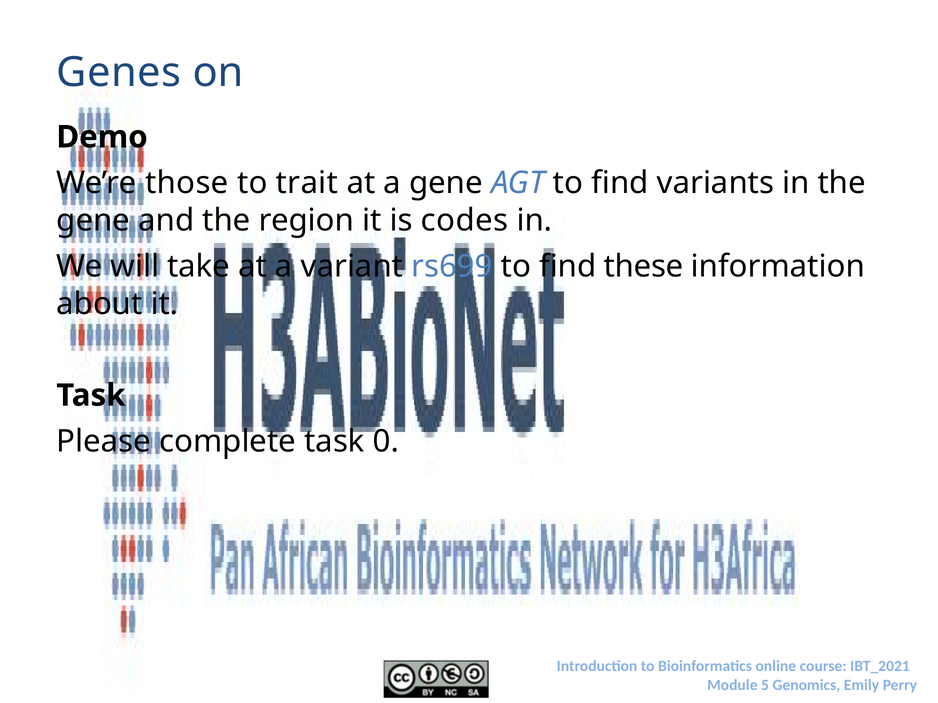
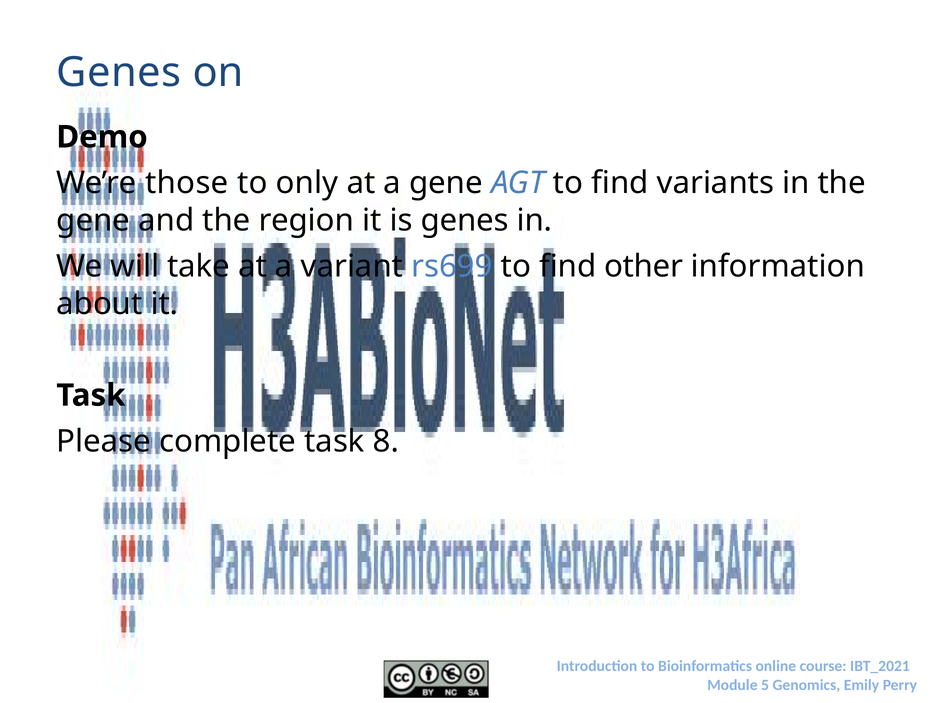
trait: trait -> only
is codes: codes -> genes
these: these -> other
0: 0 -> 8
